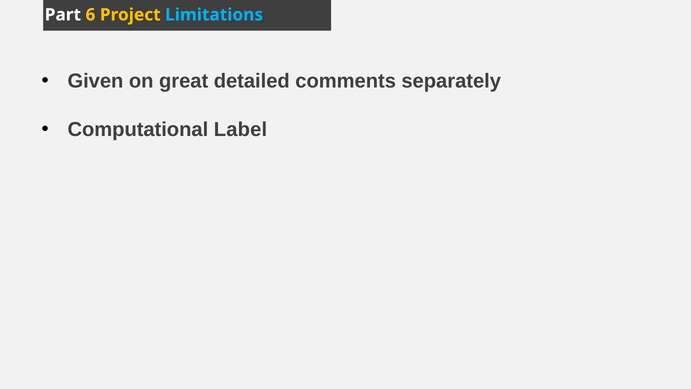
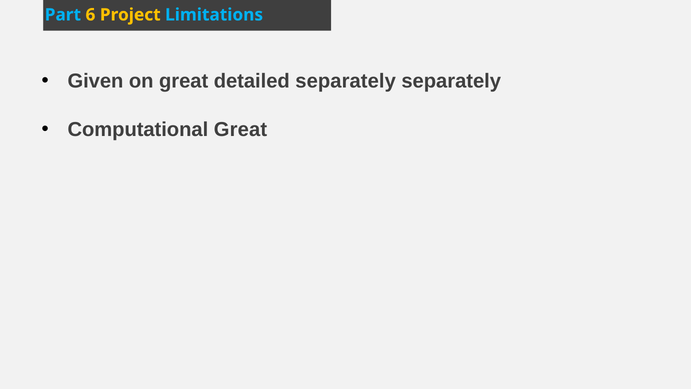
Part colour: white -> light blue
detailed comments: comments -> separately
Computational Label: Label -> Great
